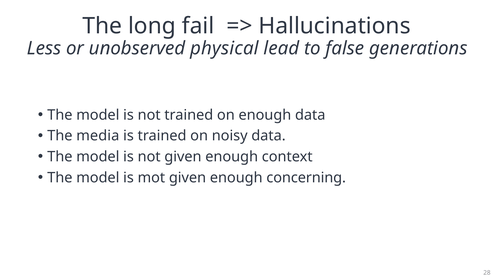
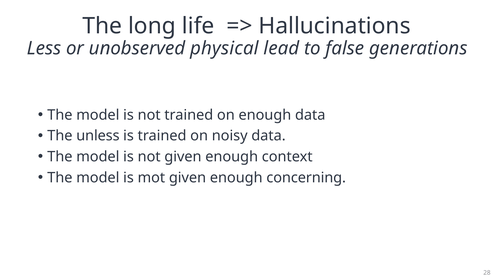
fail: fail -> life
media: media -> unless
